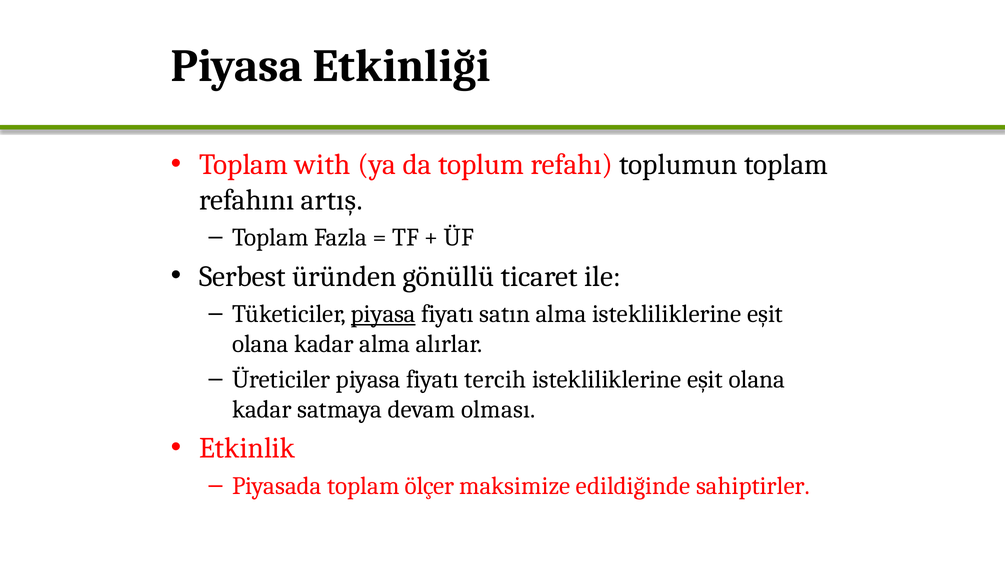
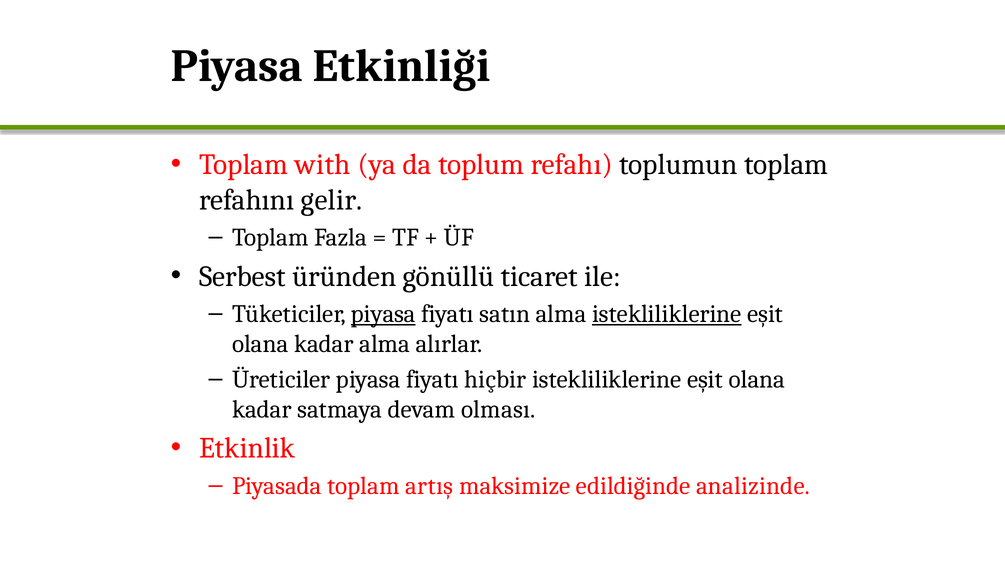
artış: artış -> gelir
istekliliklerine at (667, 313) underline: none -> present
tercih: tercih -> hiçbir
ölçer: ölçer -> artış
sahiptirler: sahiptirler -> analizinde
